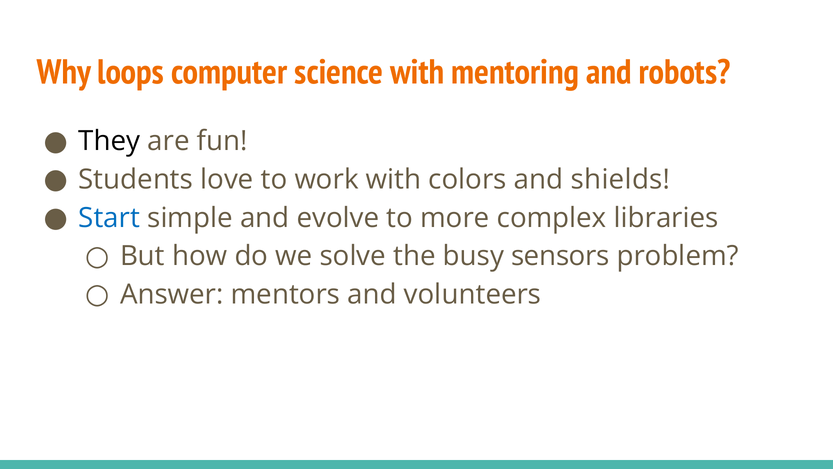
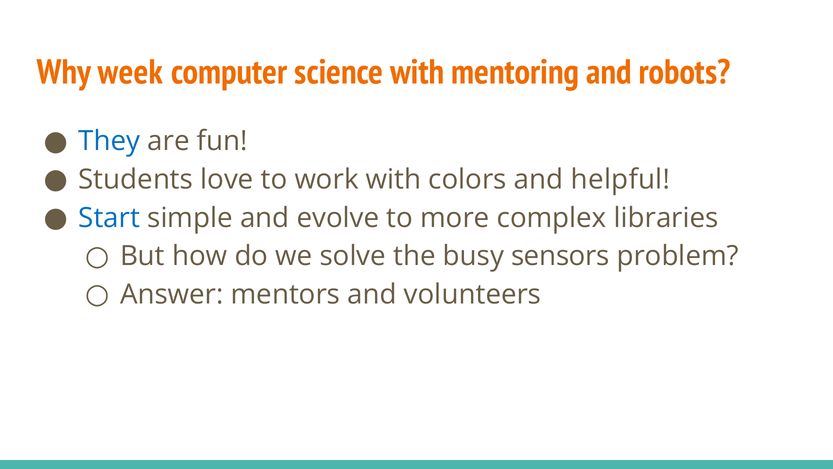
loops: loops -> week
They colour: black -> blue
shields: shields -> helpful
